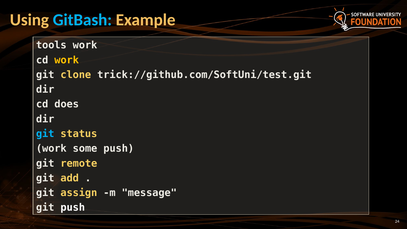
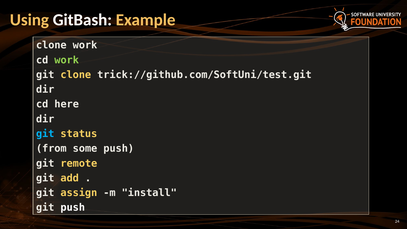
GitBash colour: light blue -> white
tools at (51, 45): tools -> clone
work at (67, 60) colour: yellow -> light green
does: does -> here
work at (51, 149): work -> from
message: message -> install
